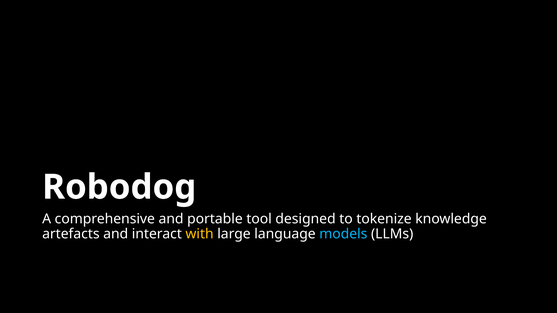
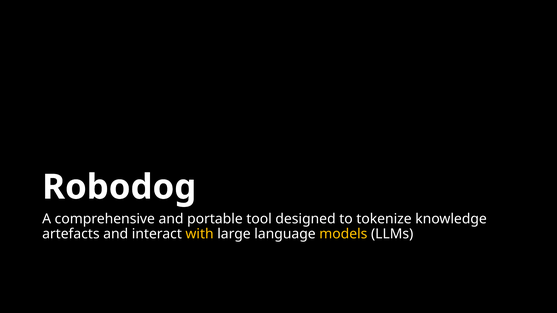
models colour: light blue -> yellow
